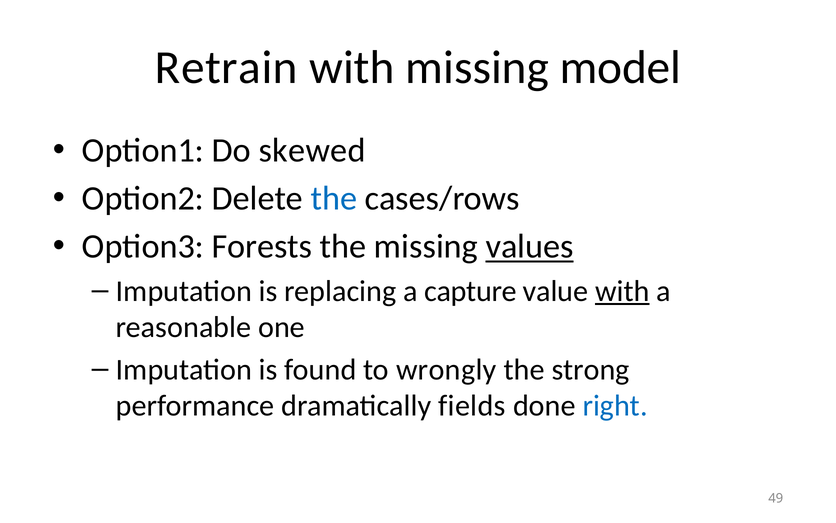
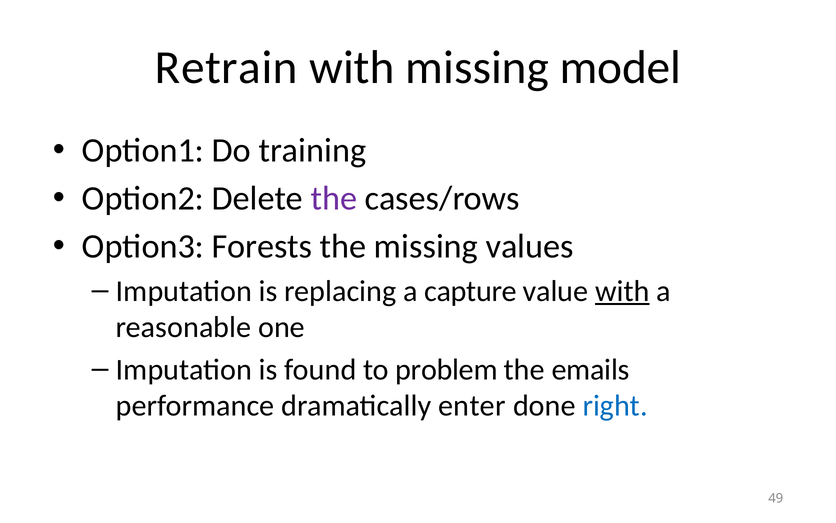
skewed: skewed -> training
the at (334, 198) colour: blue -> purple
values underline: present -> none
wrongly: wrongly -> problem
strong: strong -> emails
fields: fields -> enter
